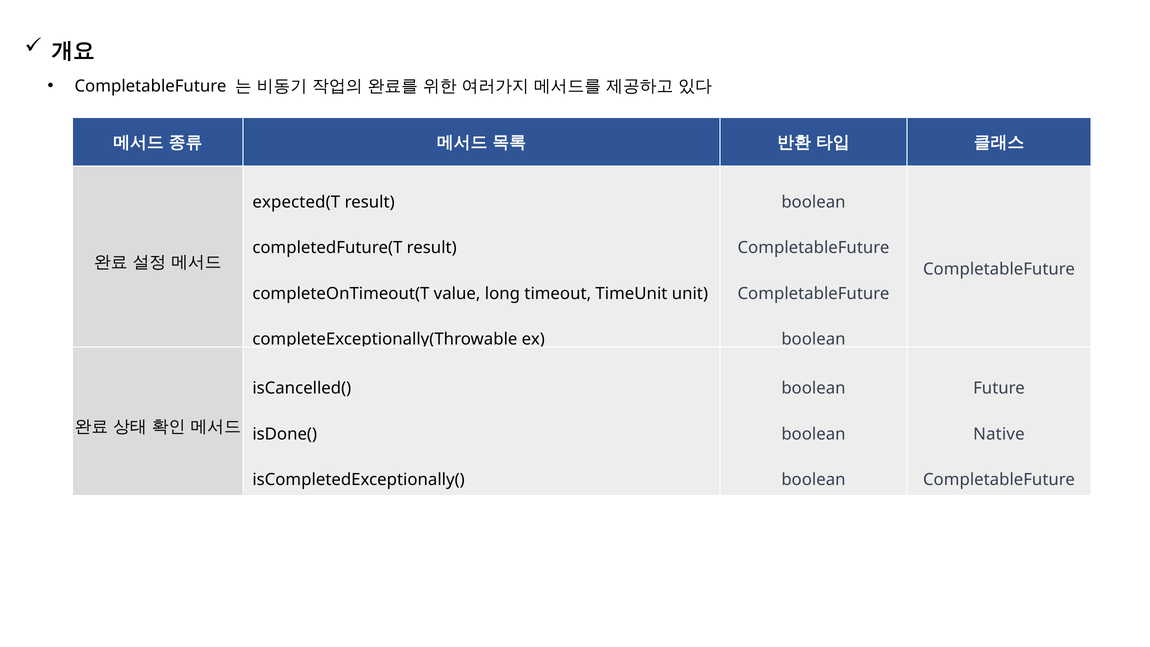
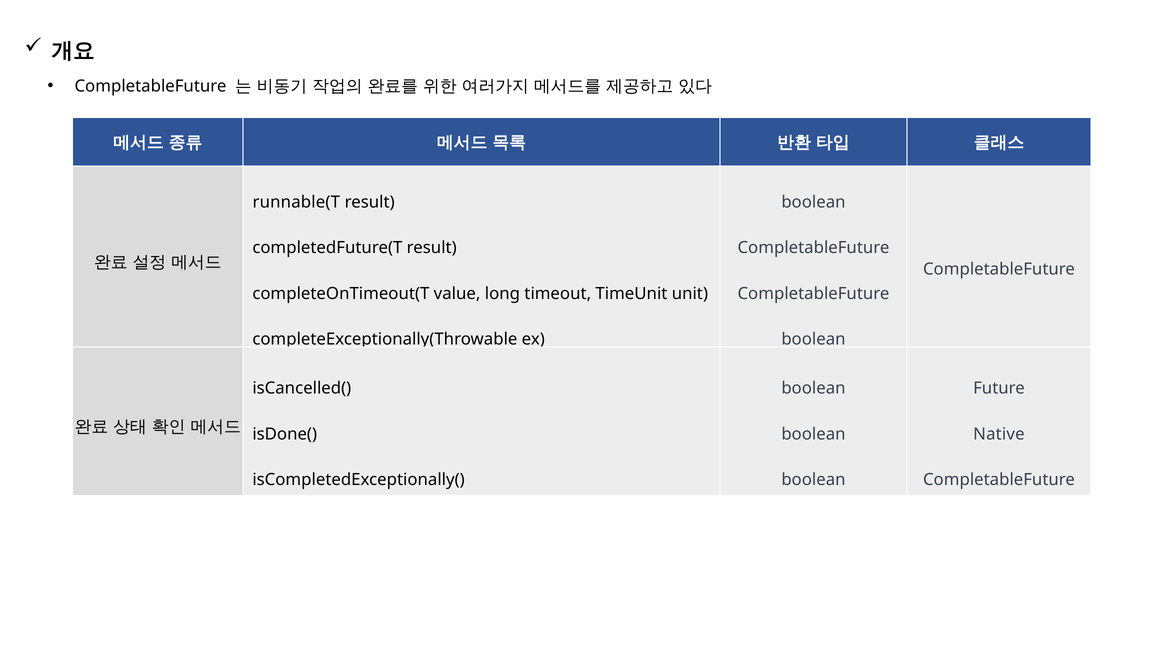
expected(T: expected(T -> runnable(T
